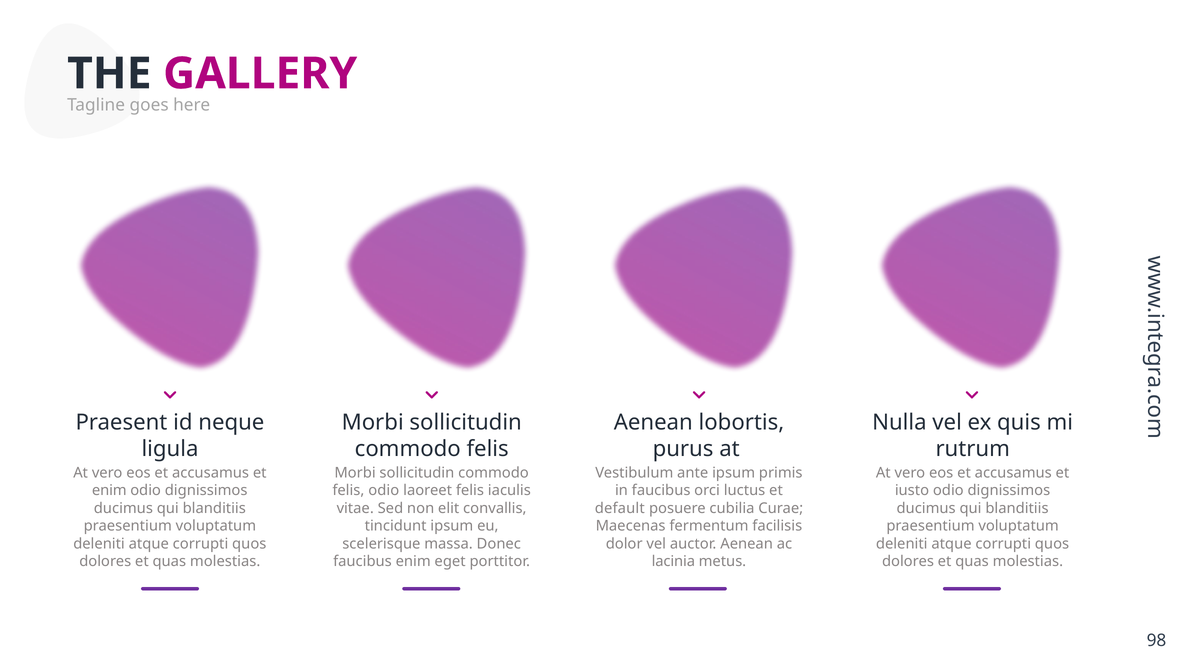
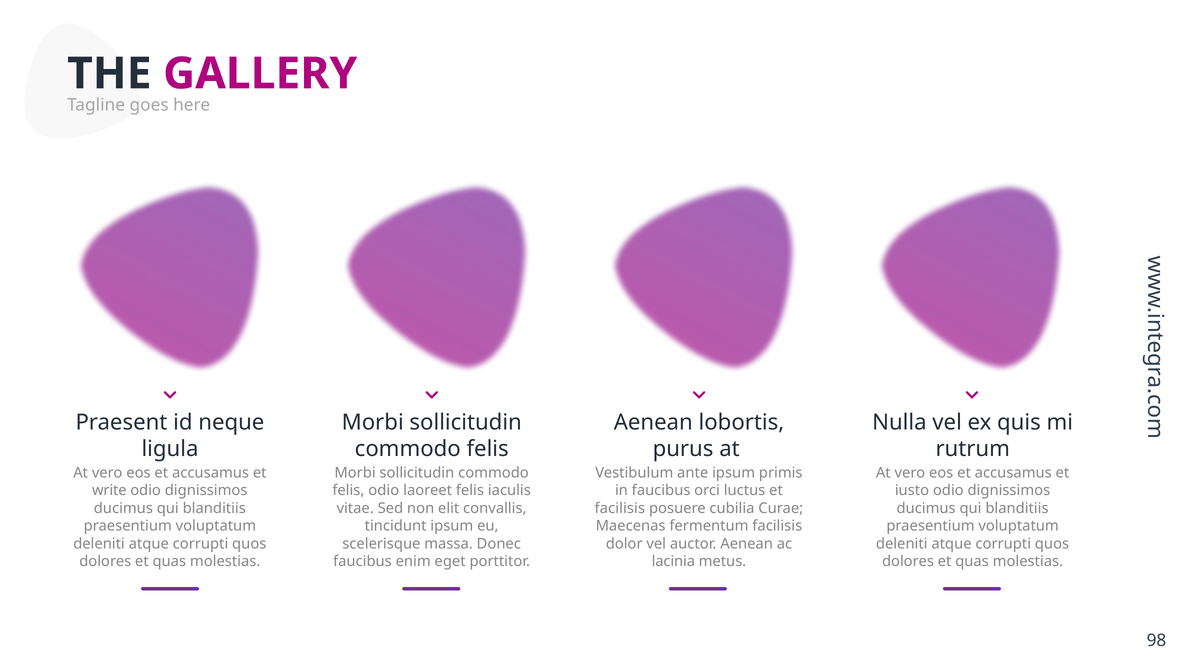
enim at (109, 491): enim -> write
default at (620, 508): default -> facilisis
